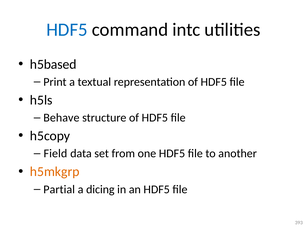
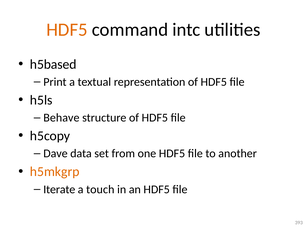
HDF5 at (67, 30) colour: blue -> orange
Field: Field -> Dave
Partial: Partial -> Iterate
dicing: dicing -> touch
